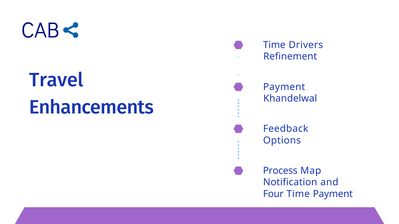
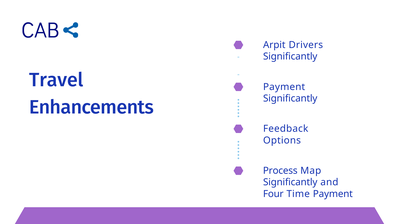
Time at (274, 45): Time -> Arpit
Refinement at (290, 57): Refinement -> Significantly
Khandelwal at (290, 99): Khandelwal -> Significantly
Notification at (290, 183): Notification -> Significantly
